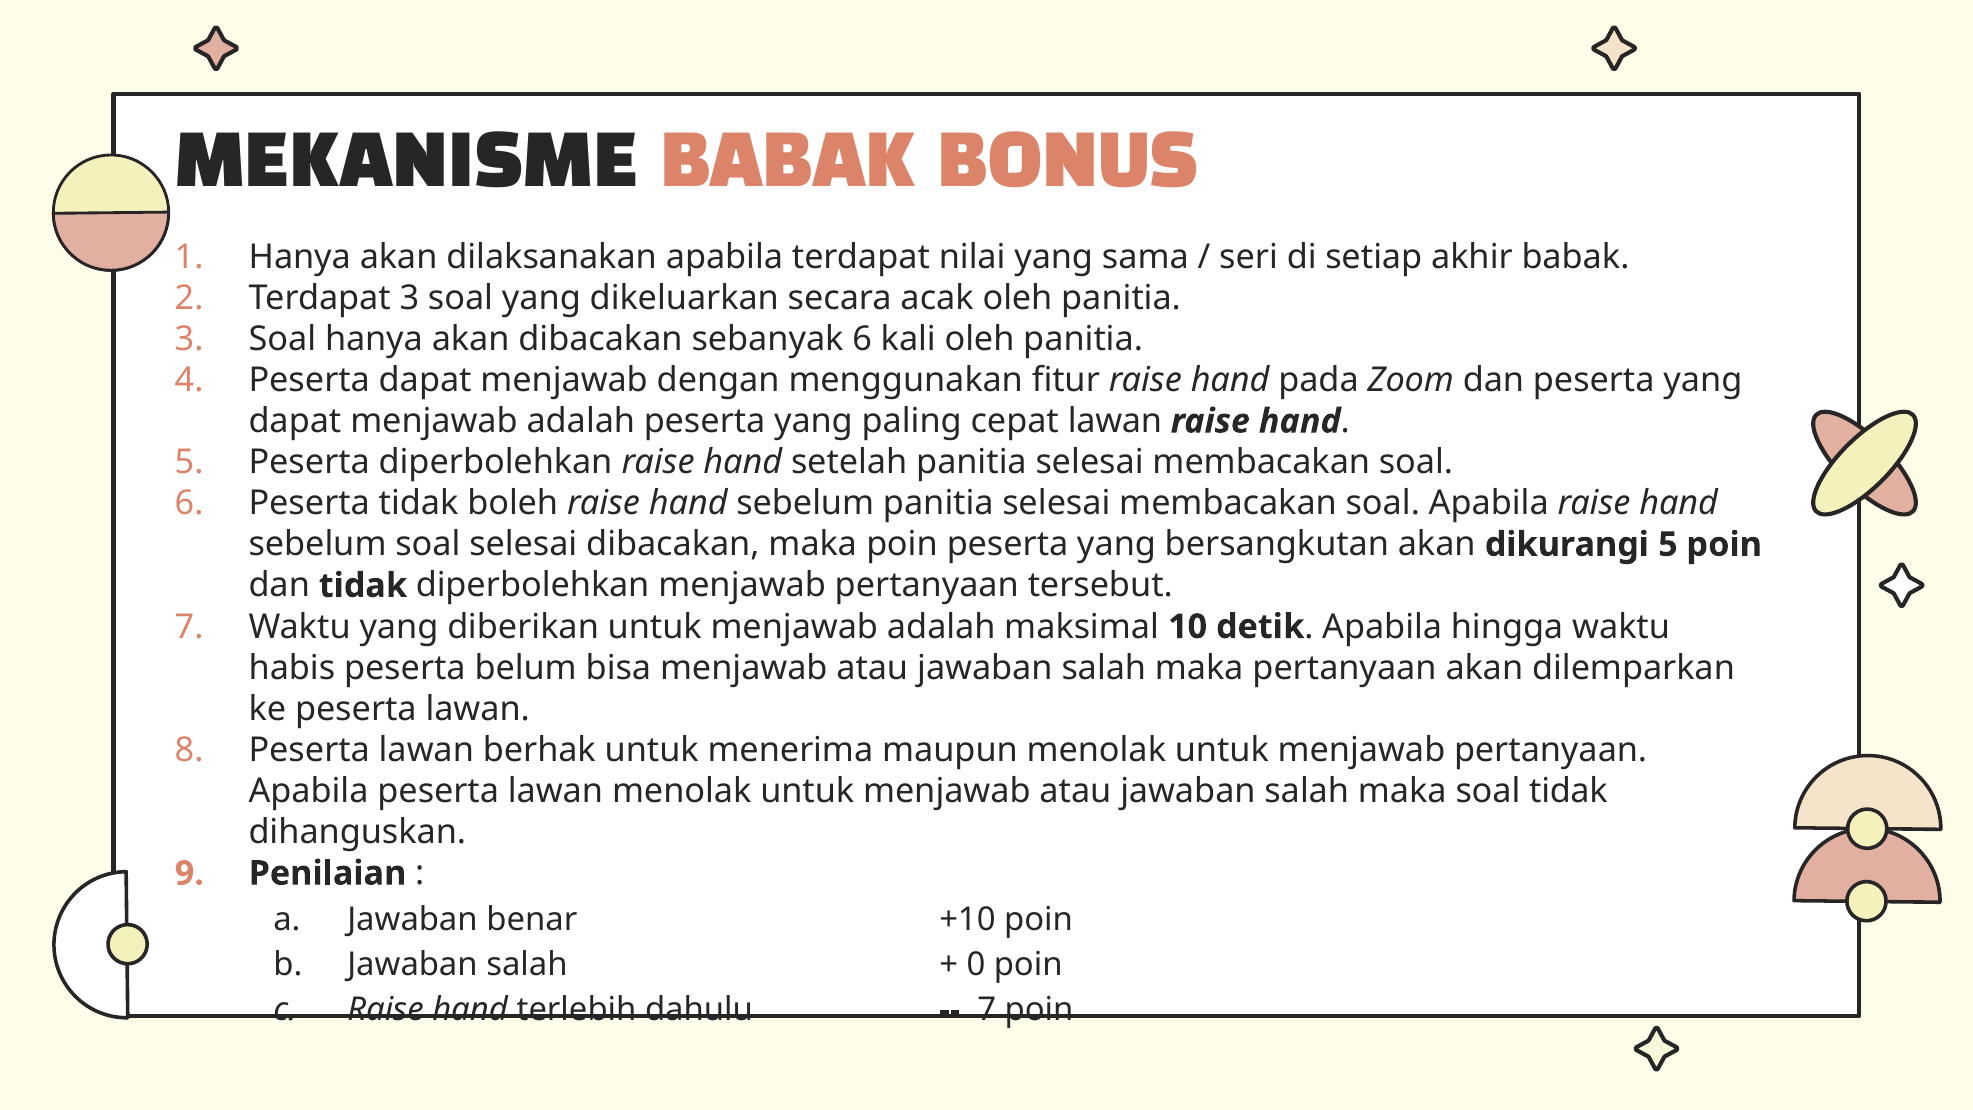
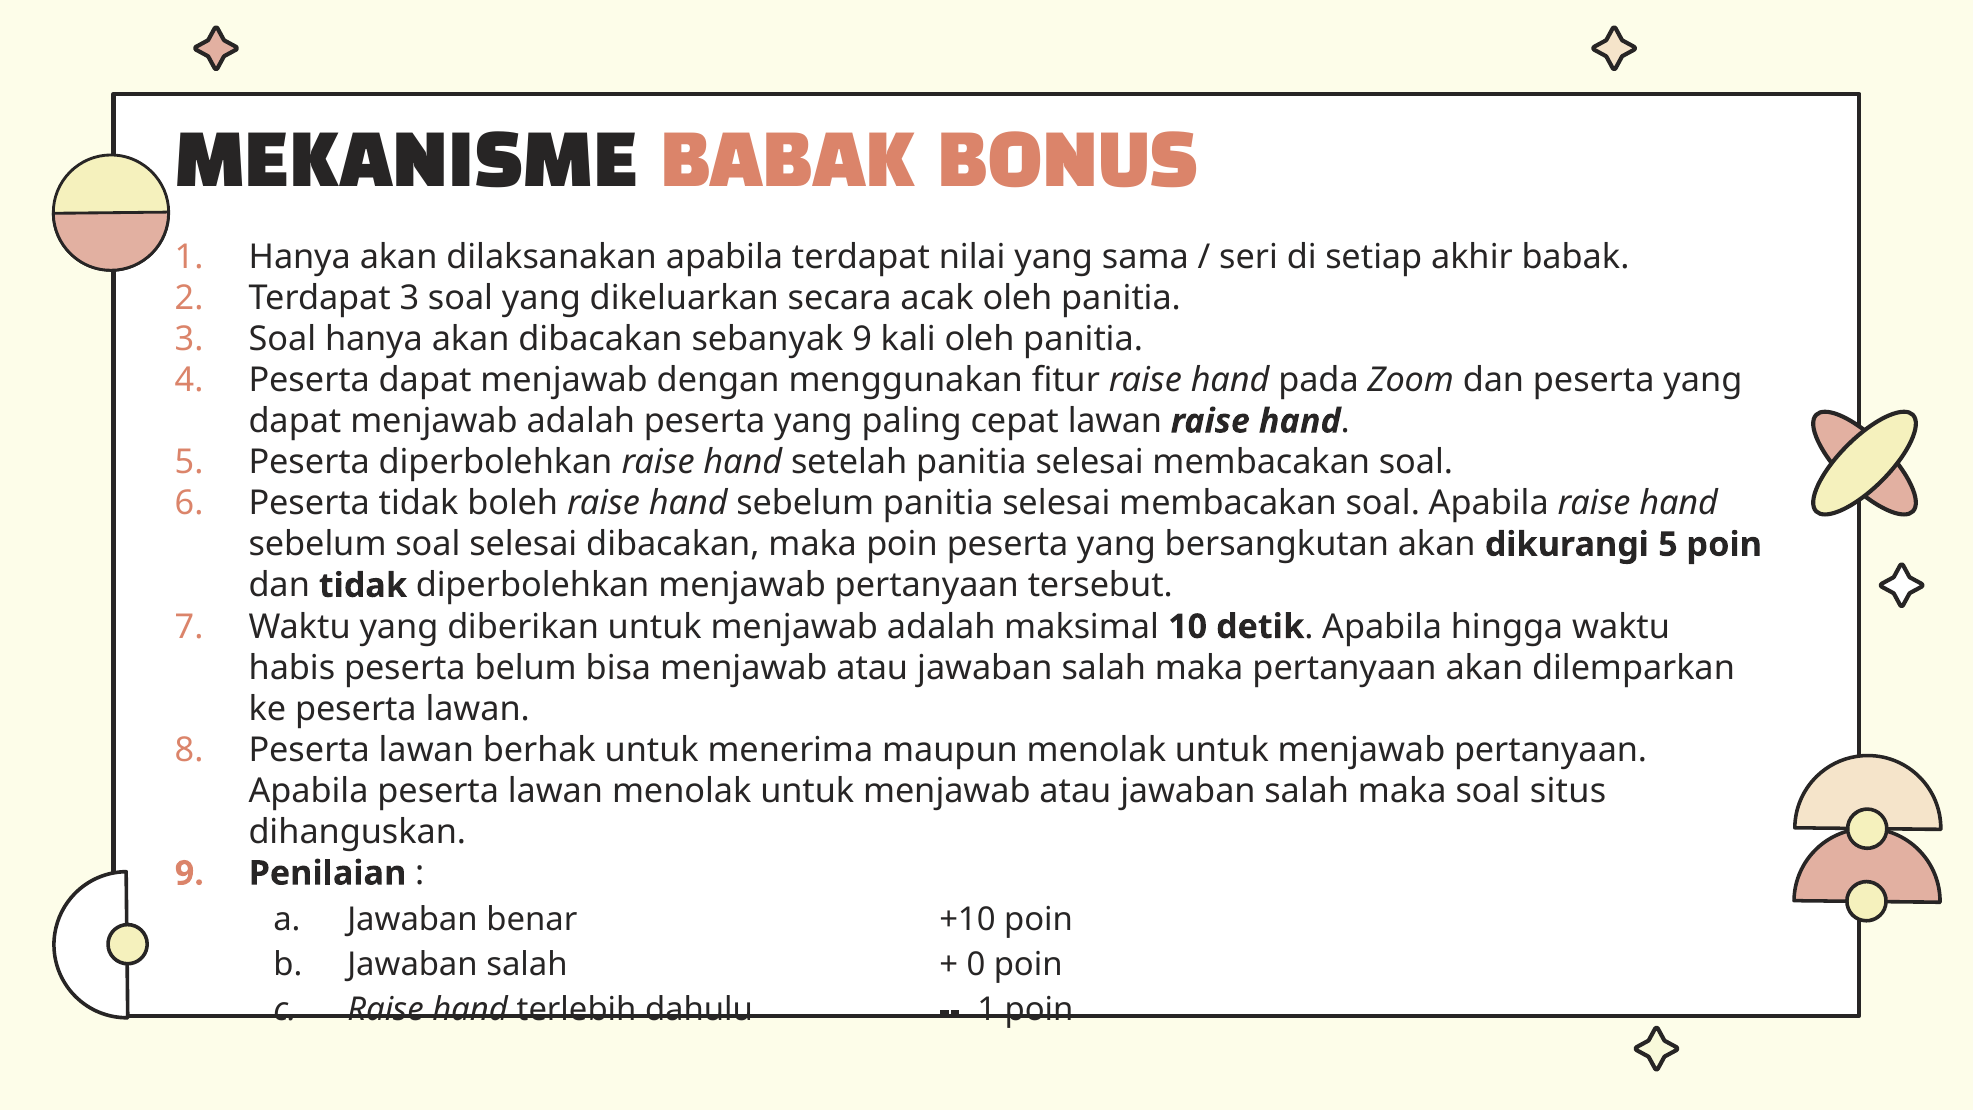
sebanyak 6: 6 -> 9
soal tidak: tidak -> situs
7 at (987, 1010): 7 -> 1
